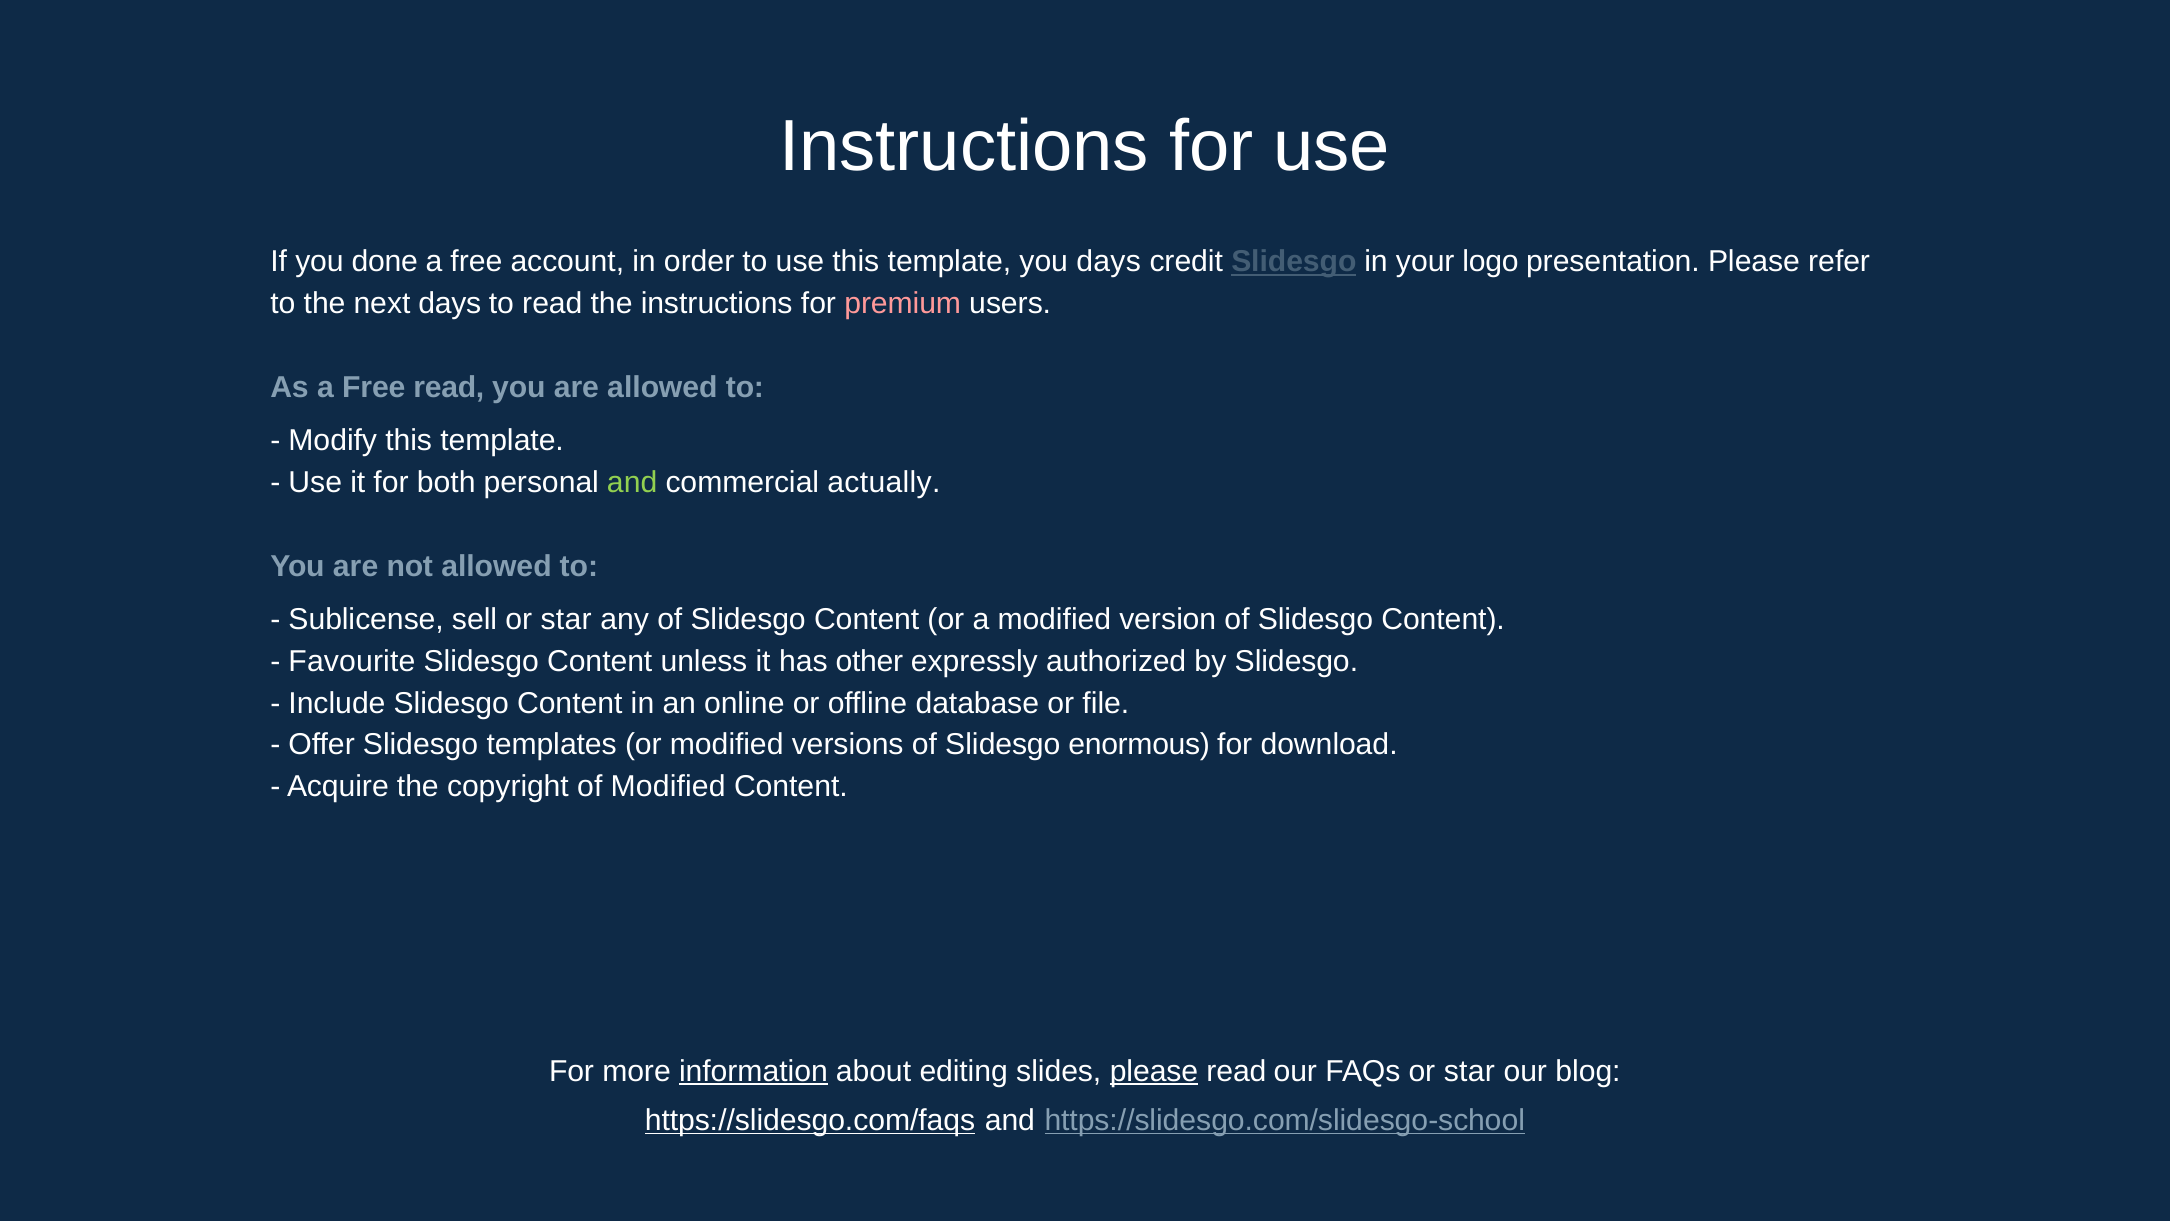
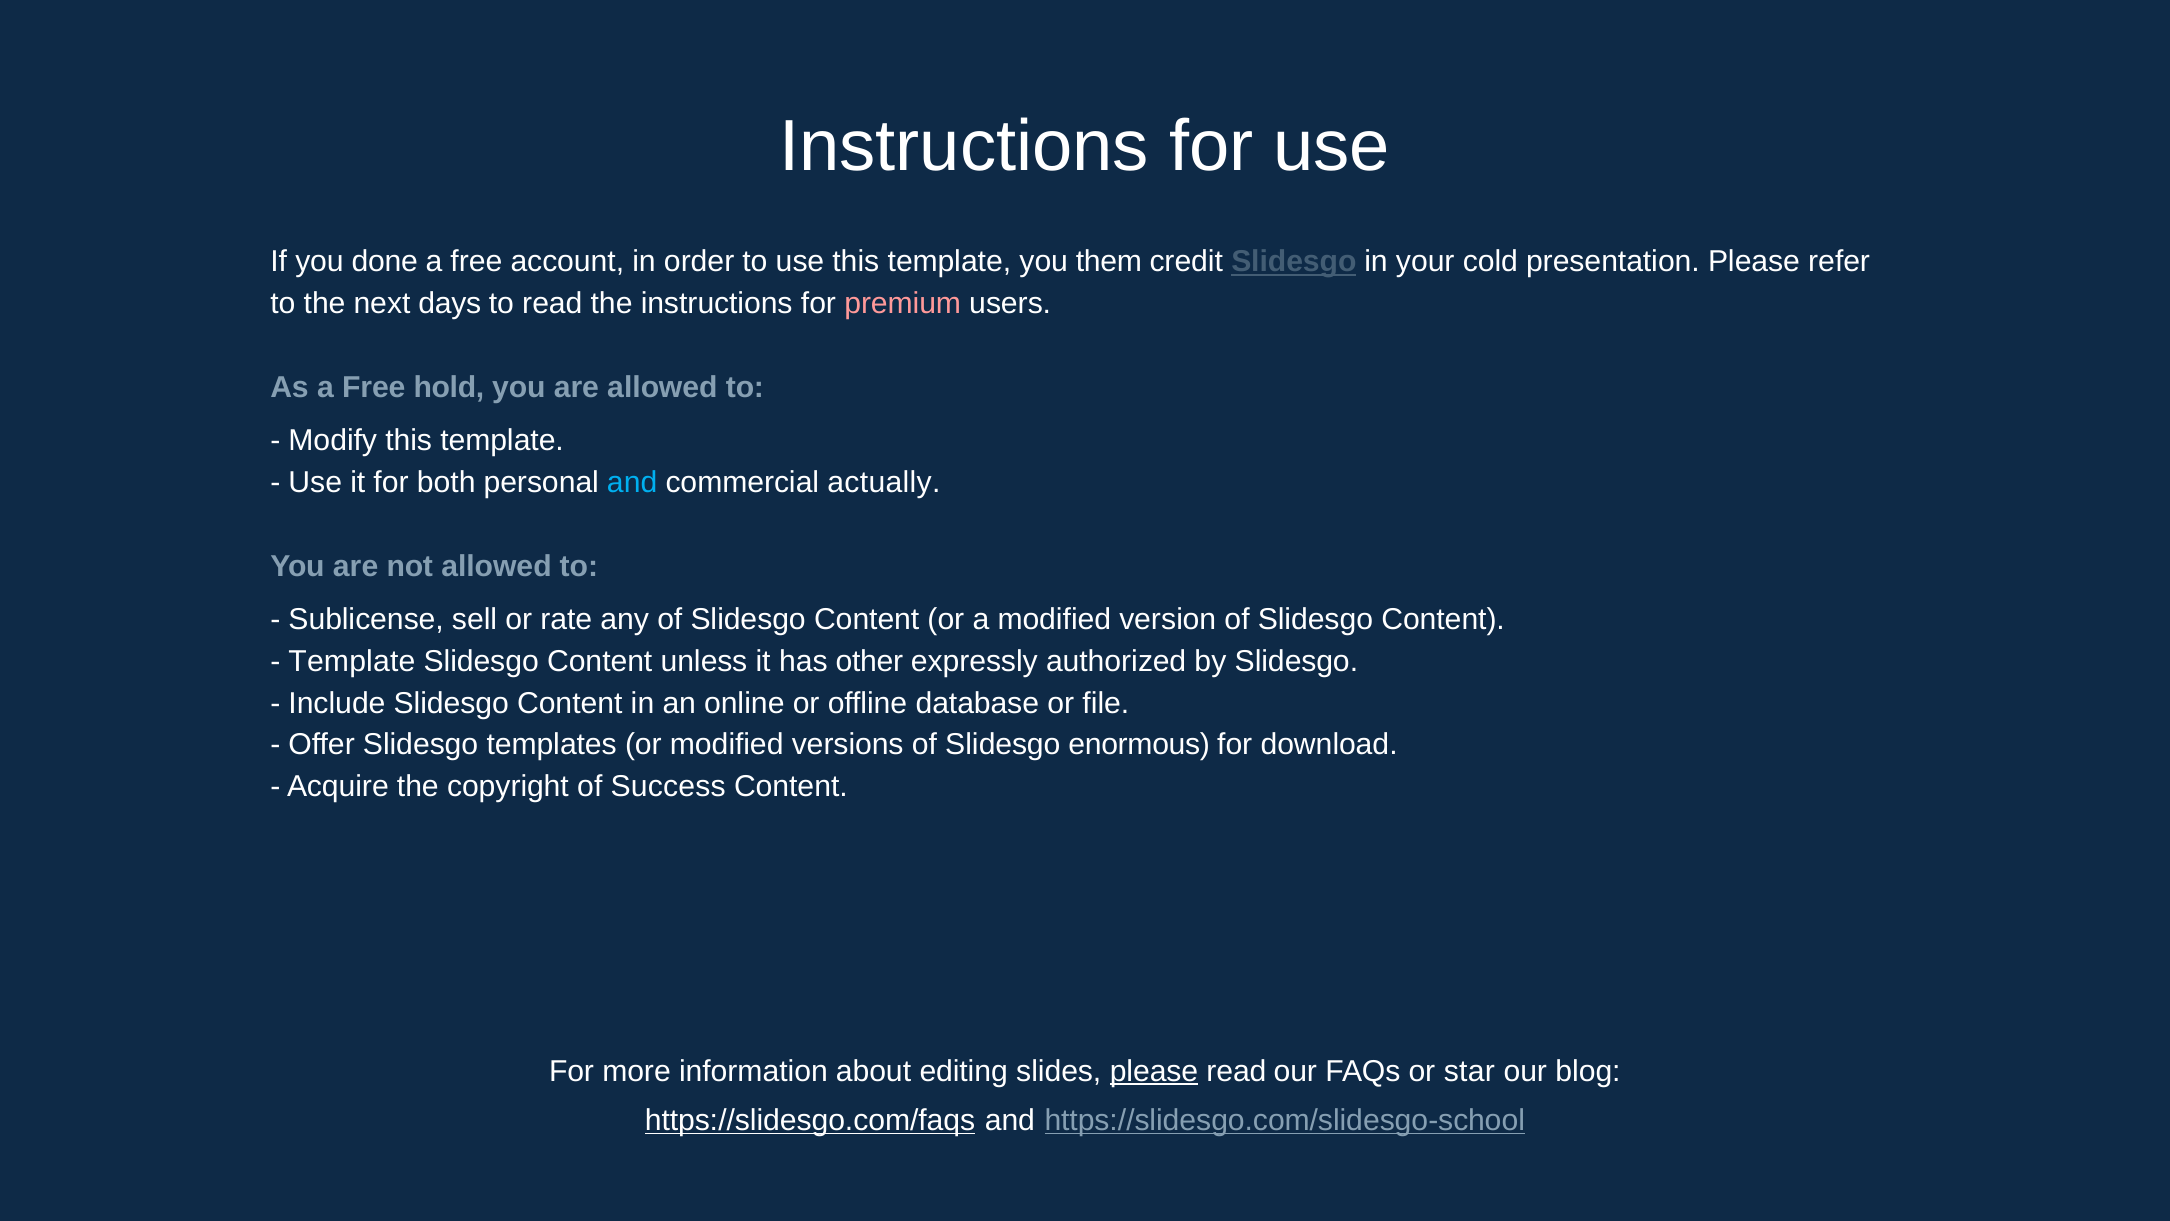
you days: days -> them
logo: logo -> cold
Free read: read -> hold
and at (632, 482) colour: light green -> light blue
sell or star: star -> rate
Favourite at (352, 661): Favourite -> Template
of Modified: Modified -> Success
information underline: present -> none
